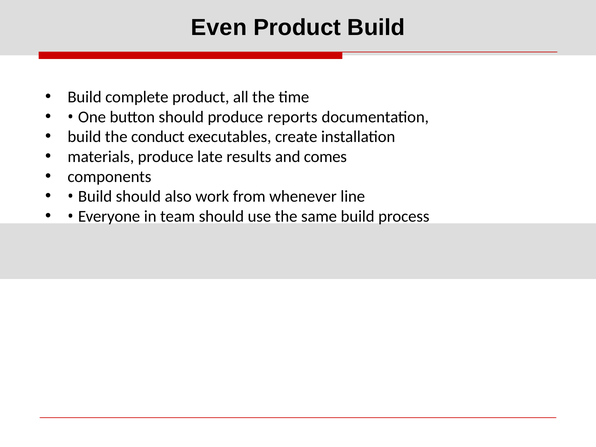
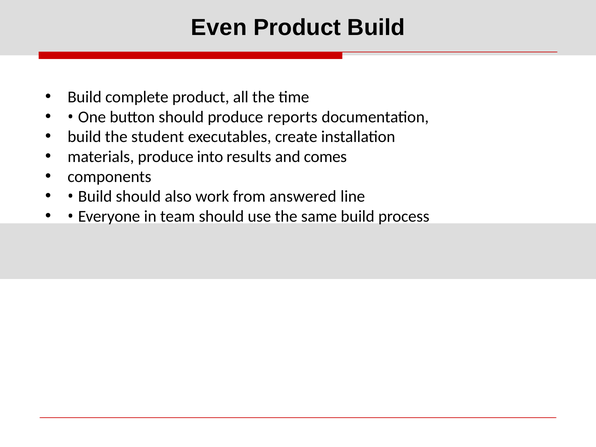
conduct: conduct -> student
late: late -> into
whenever: whenever -> answered
